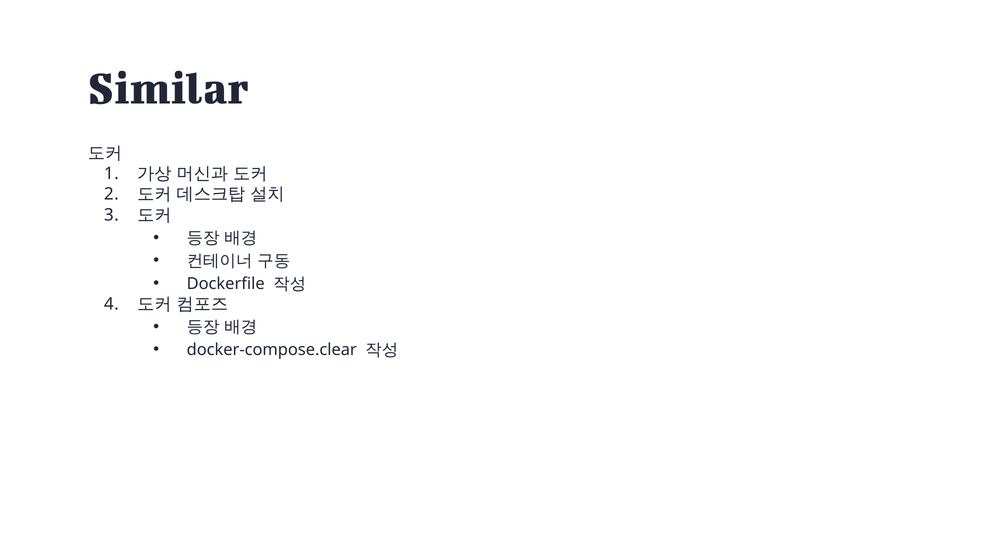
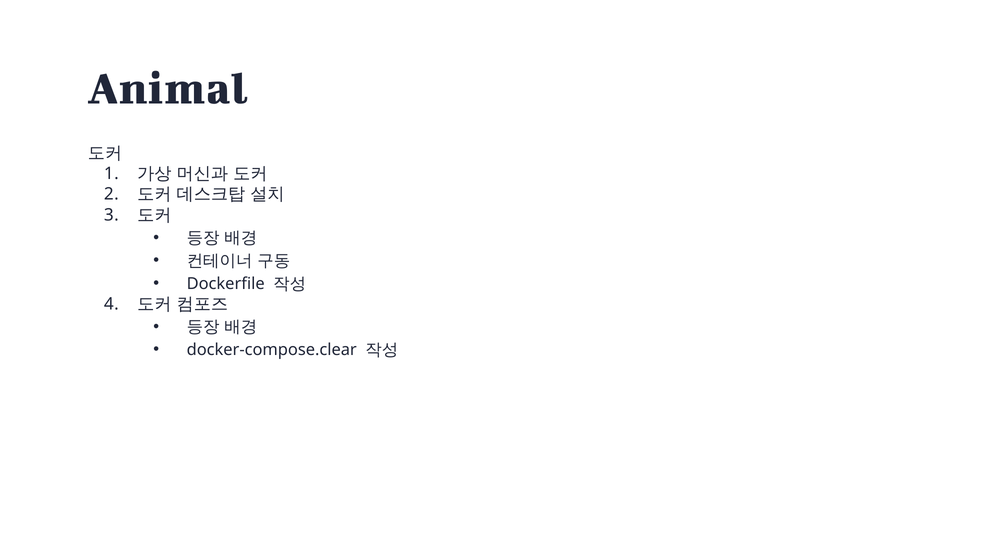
Similar: Similar -> Animal
